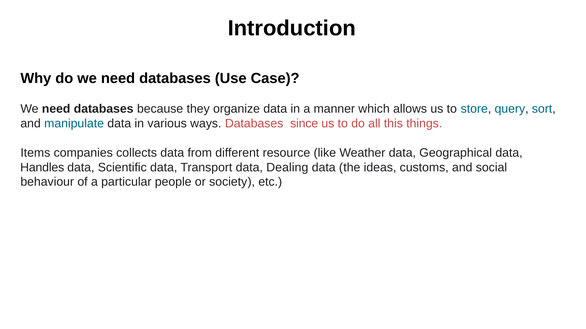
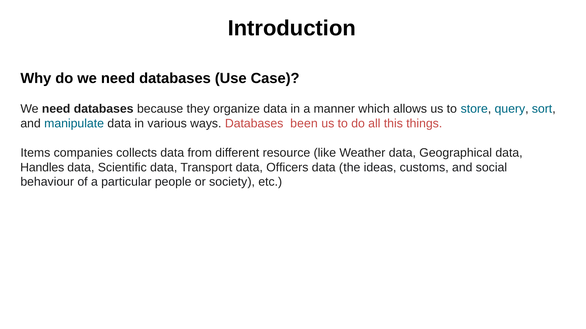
since: since -> been
Dealing: Dealing -> Officers
